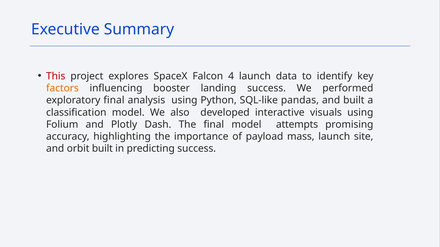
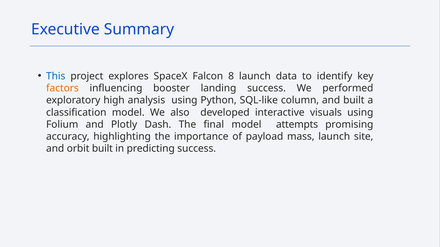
This colour: red -> blue
4: 4 -> 8
exploratory final: final -> high
pandas: pandas -> column
